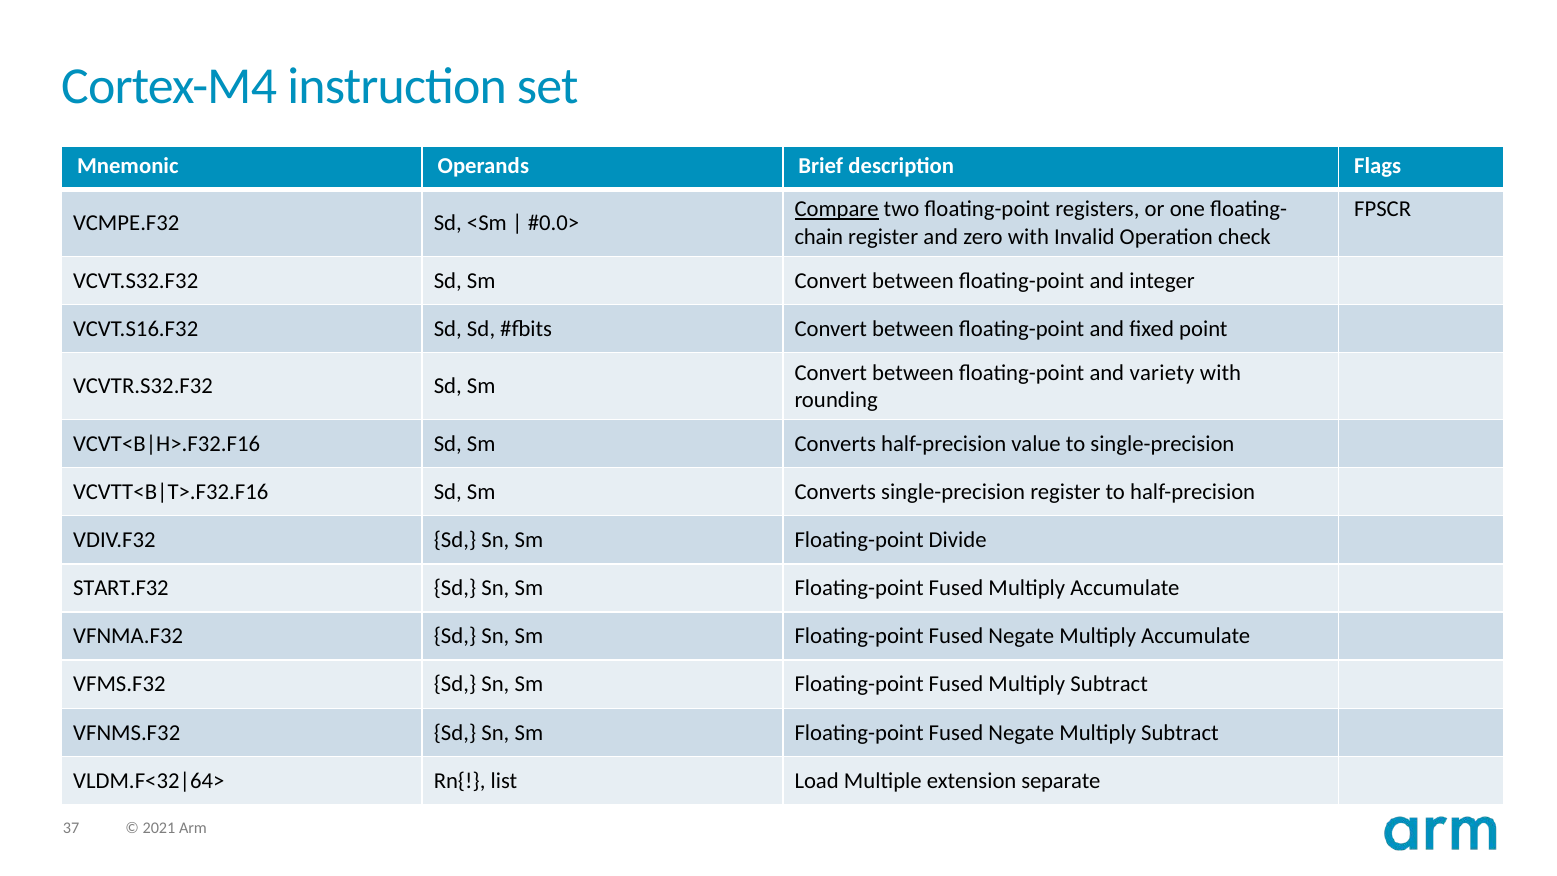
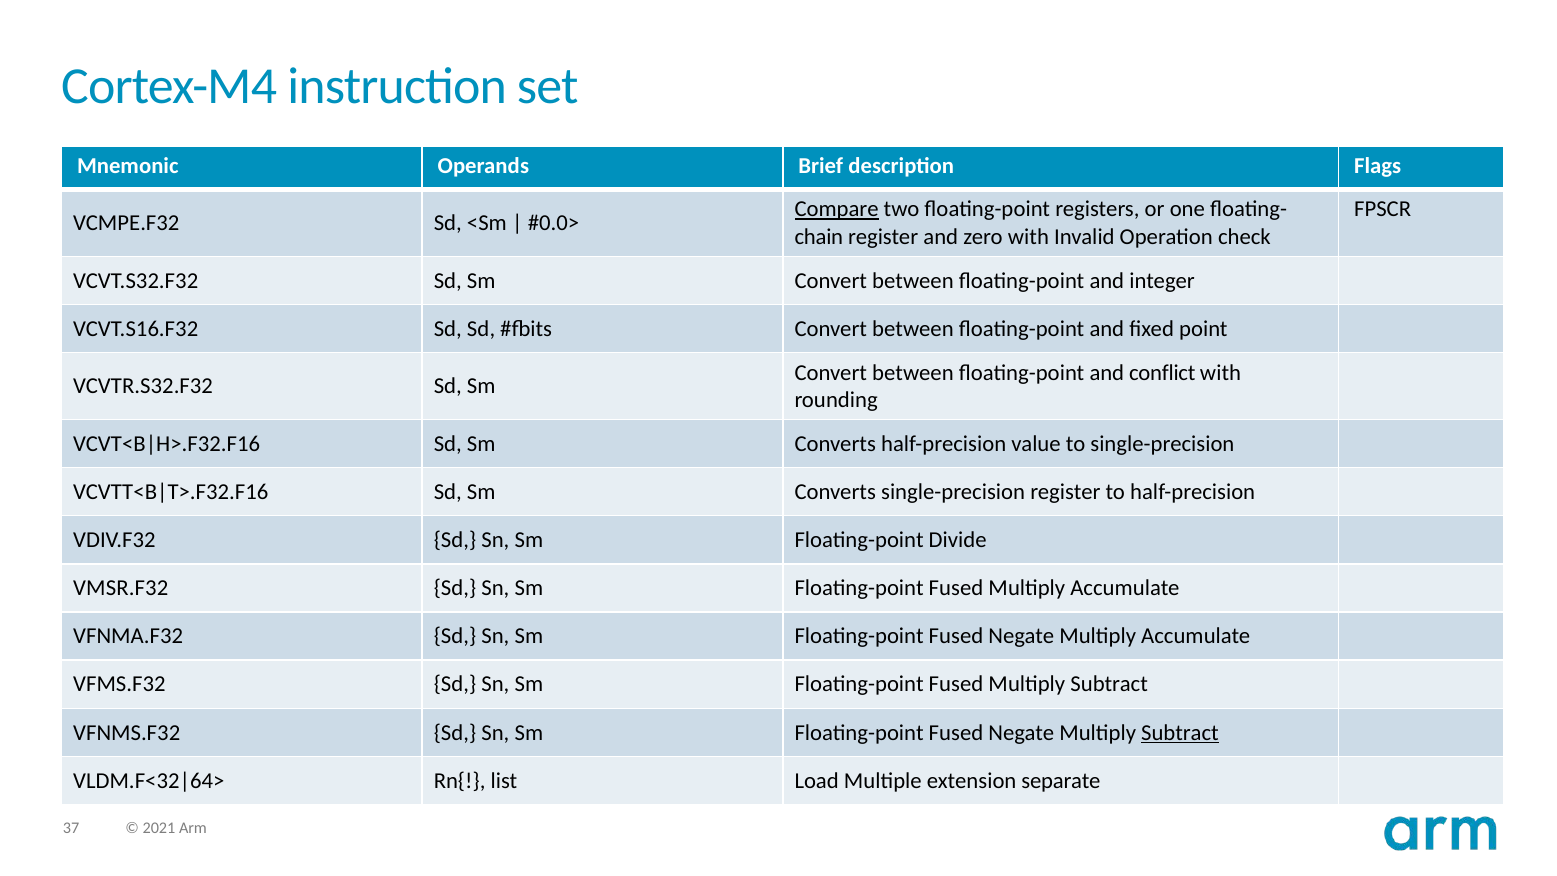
variety: variety -> conflict
START.F32: START.F32 -> VMSR.F32
Subtract at (1180, 732) underline: none -> present
